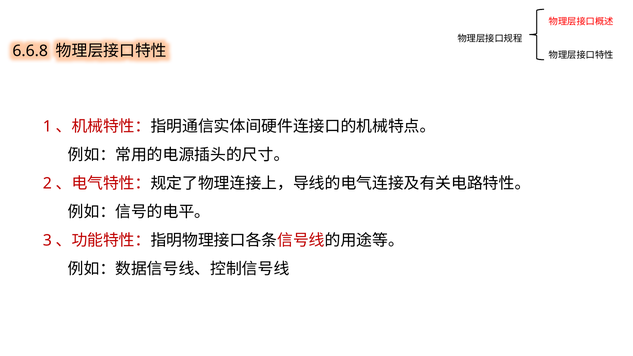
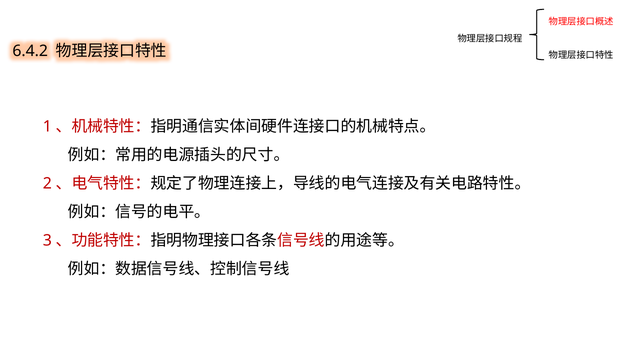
6.6.8: 6.6.8 -> 6.4.2
